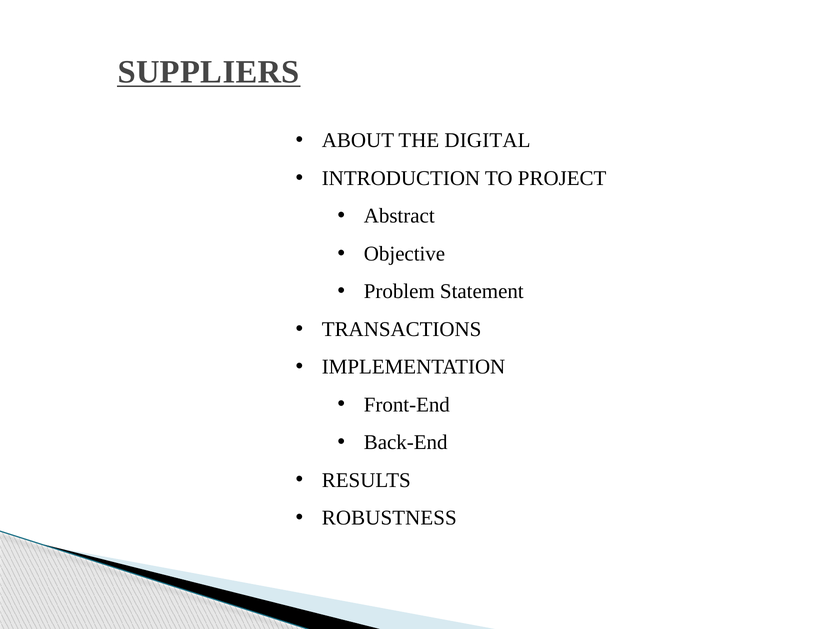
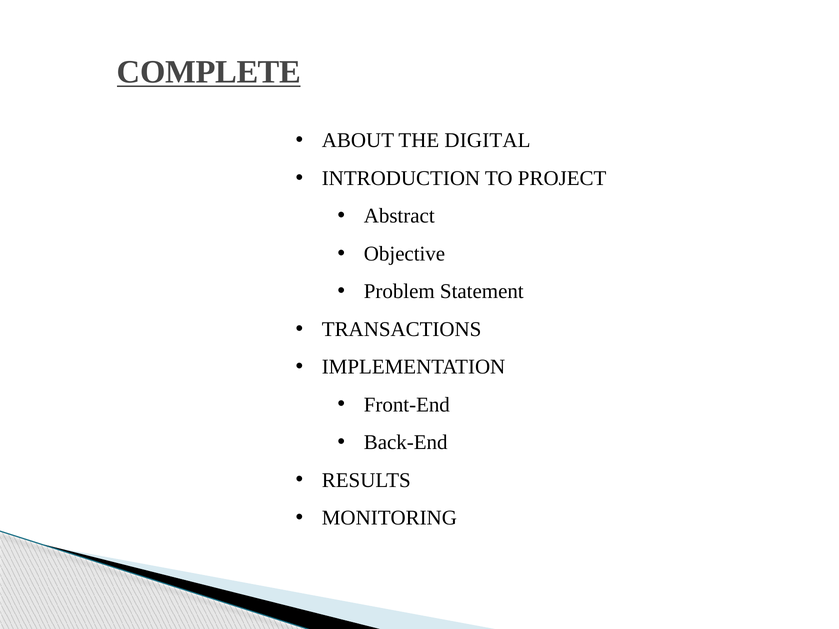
SUPPLIERS: SUPPLIERS -> COMPLETE
ROBUSTNESS: ROBUSTNESS -> MONITORING
